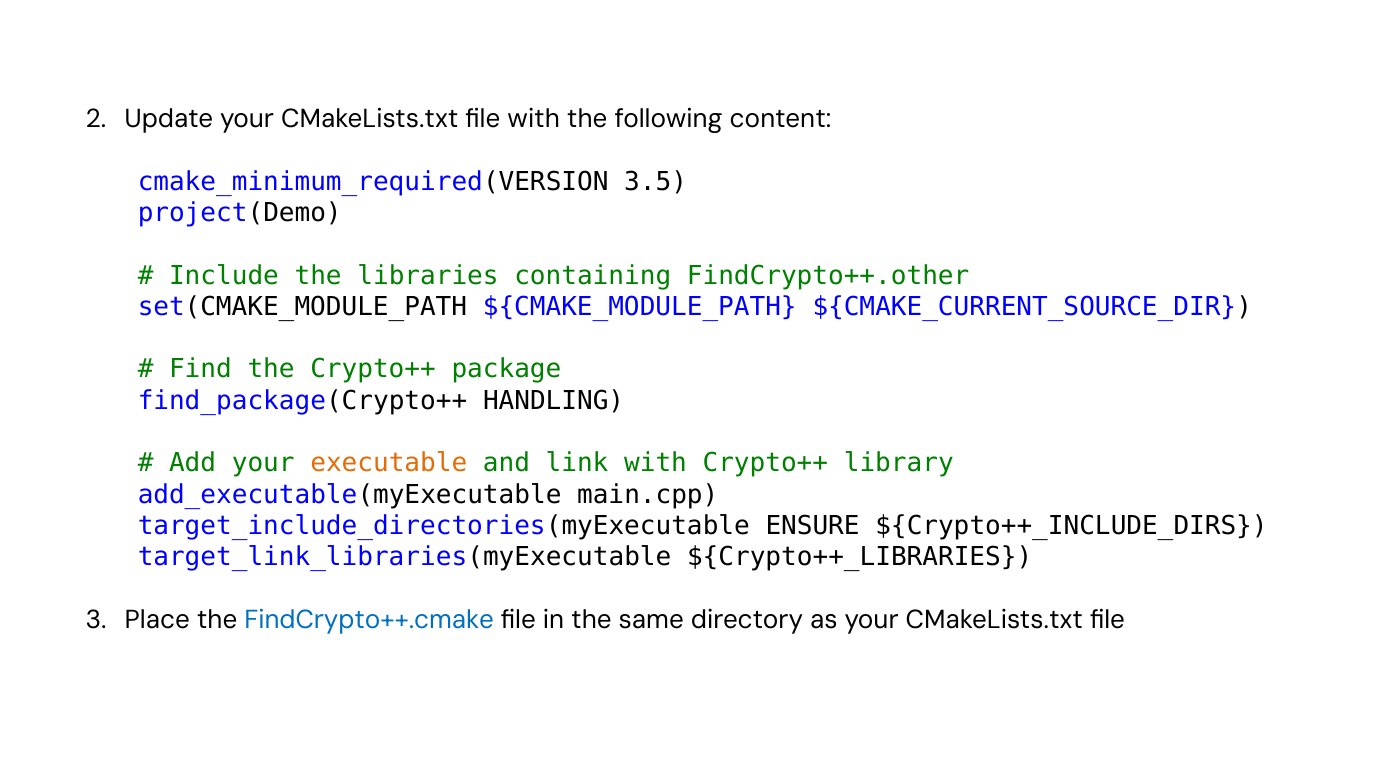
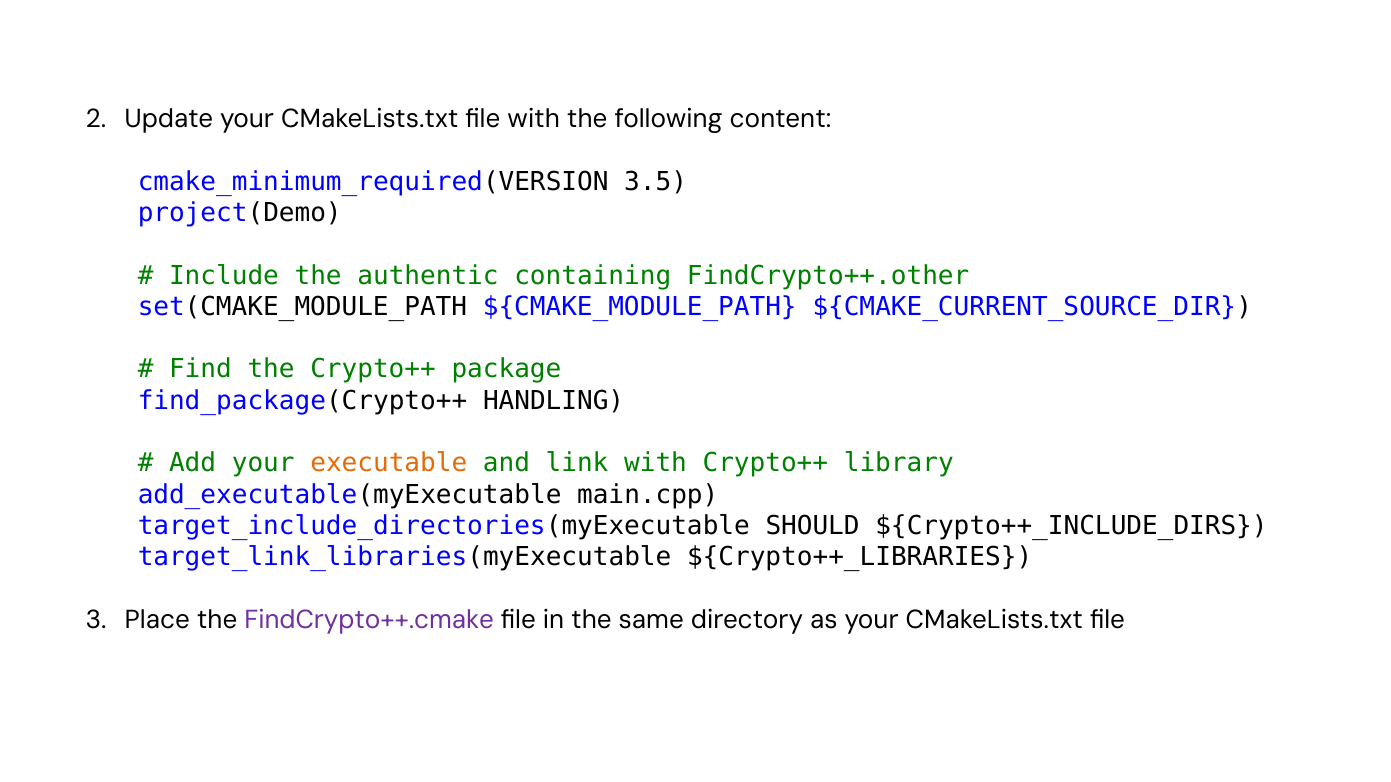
libraries: libraries -> authentic
ENSURE: ENSURE -> SHOULD
FindCrypto++.cmake colour: blue -> purple
